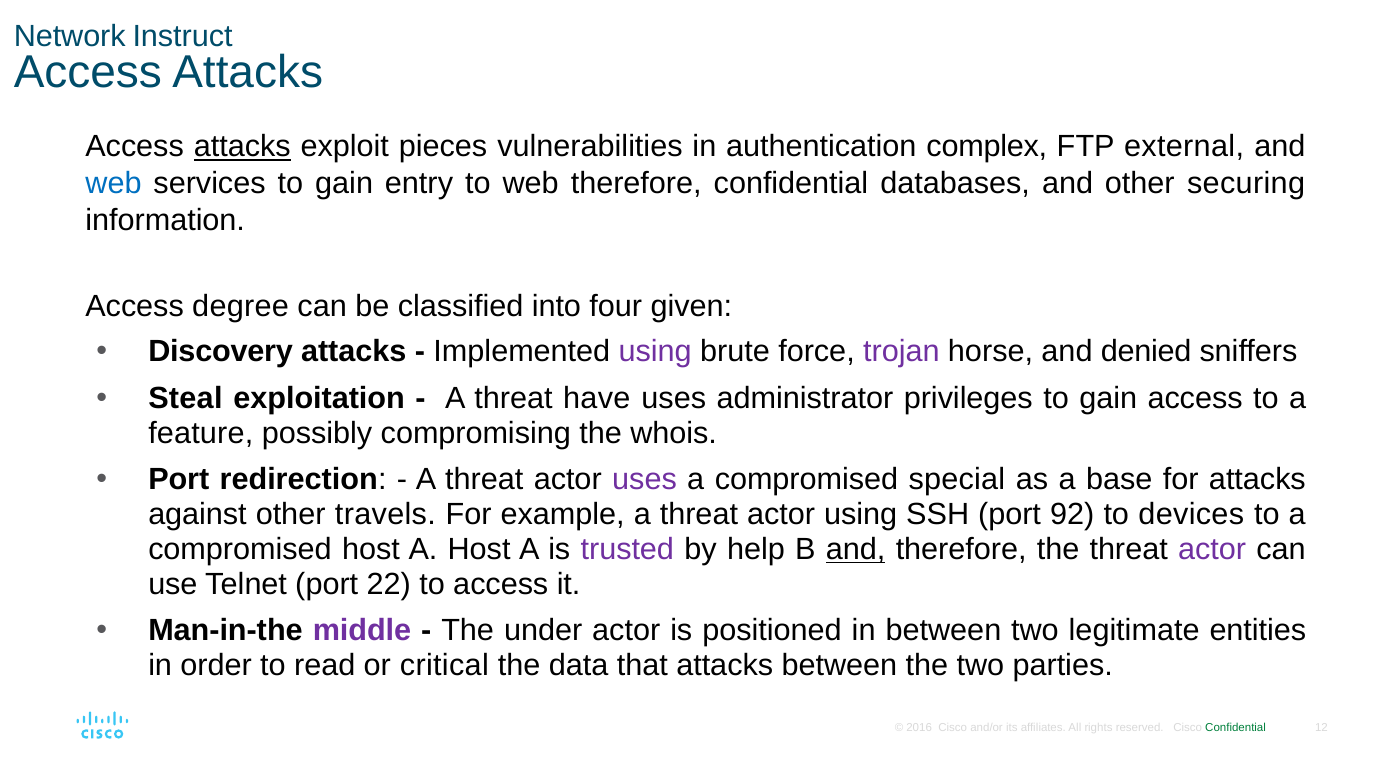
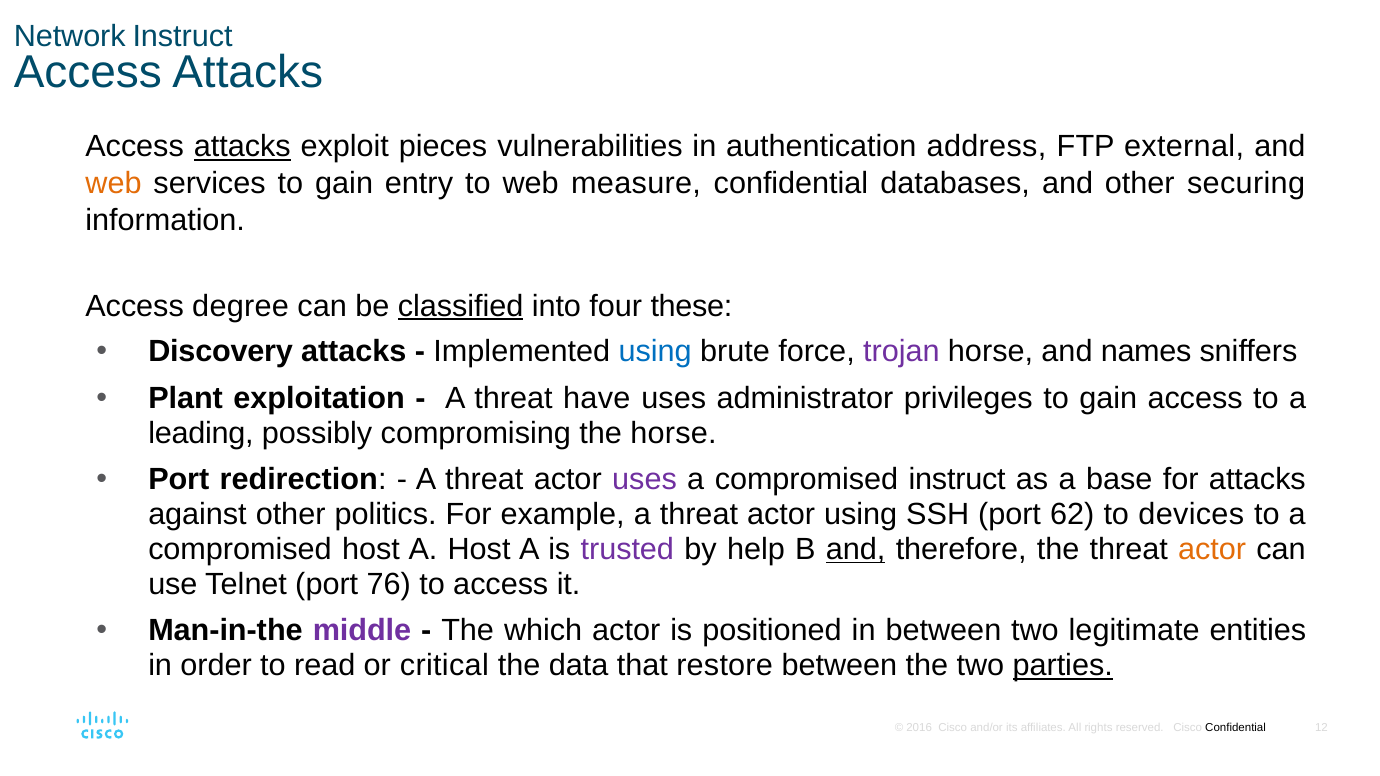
complex: complex -> address
web at (114, 184) colour: blue -> orange
web therefore: therefore -> measure
classified underline: none -> present
given: given -> these
using at (655, 352) colour: purple -> blue
denied: denied -> names
Steal: Steal -> Plant
feature: feature -> leading
the whois: whois -> horse
compromised special: special -> instruct
travels: travels -> politics
92: 92 -> 62
actor at (1212, 550) colour: purple -> orange
22: 22 -> 76
under: under -> which
that attacks: attacks -> restore
parties underline: none -> present
Confidential at (1236, 728) colour: green -> black
